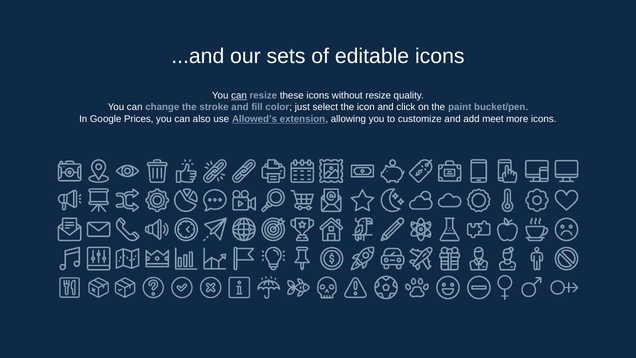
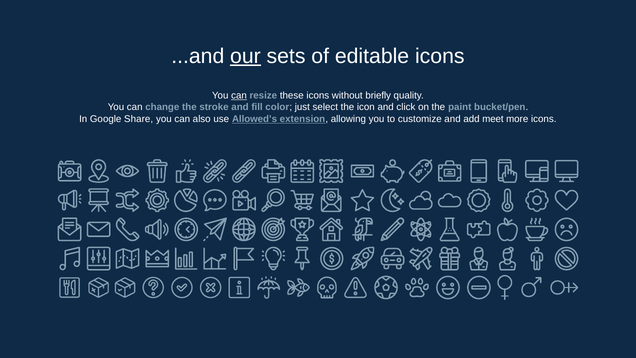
our underline: none -> present
without resize: resize -> briefly
Prices: Prices -> Share
